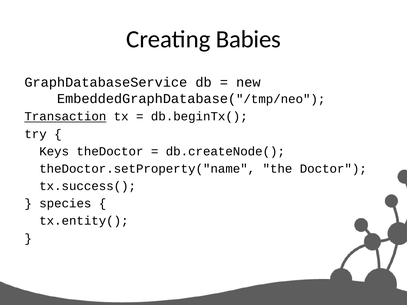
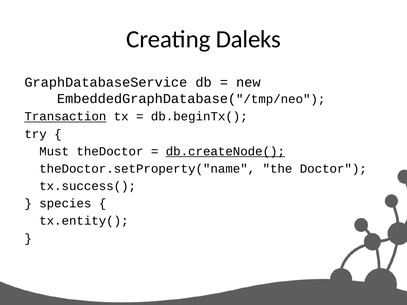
Babies: Babies -> Daleks
Keys: Keys -> Must
db.createNode( underline: none -> present
